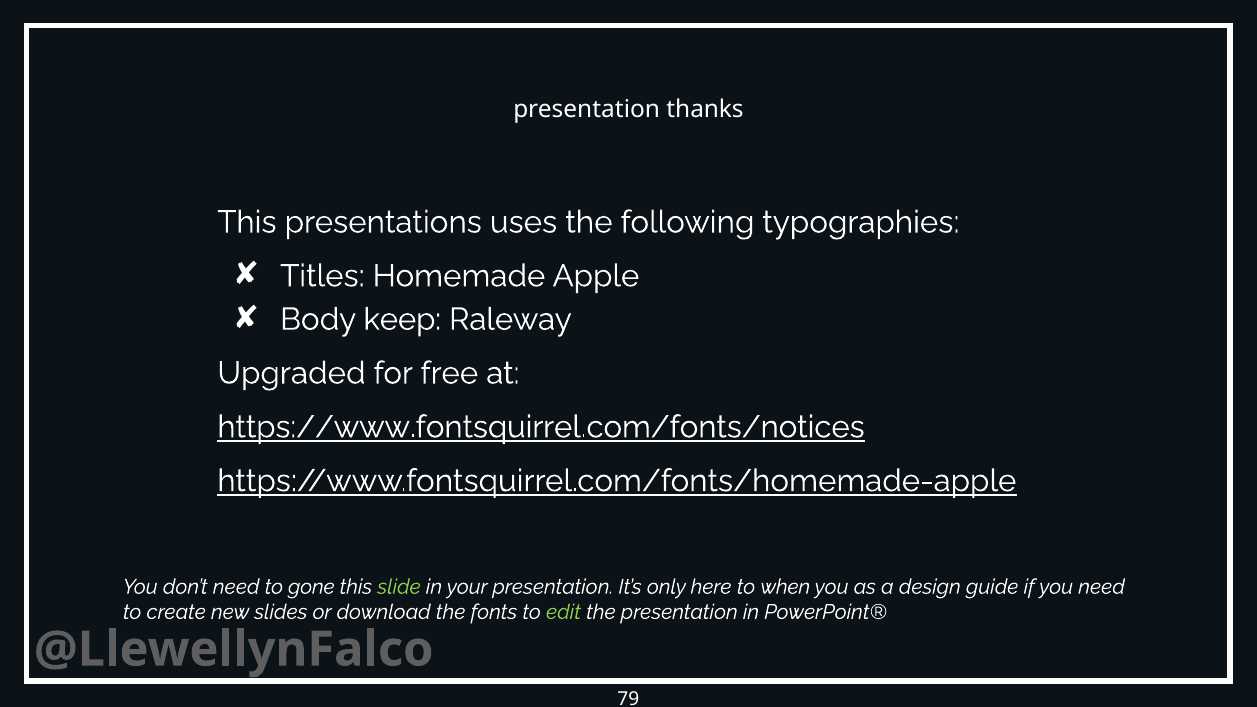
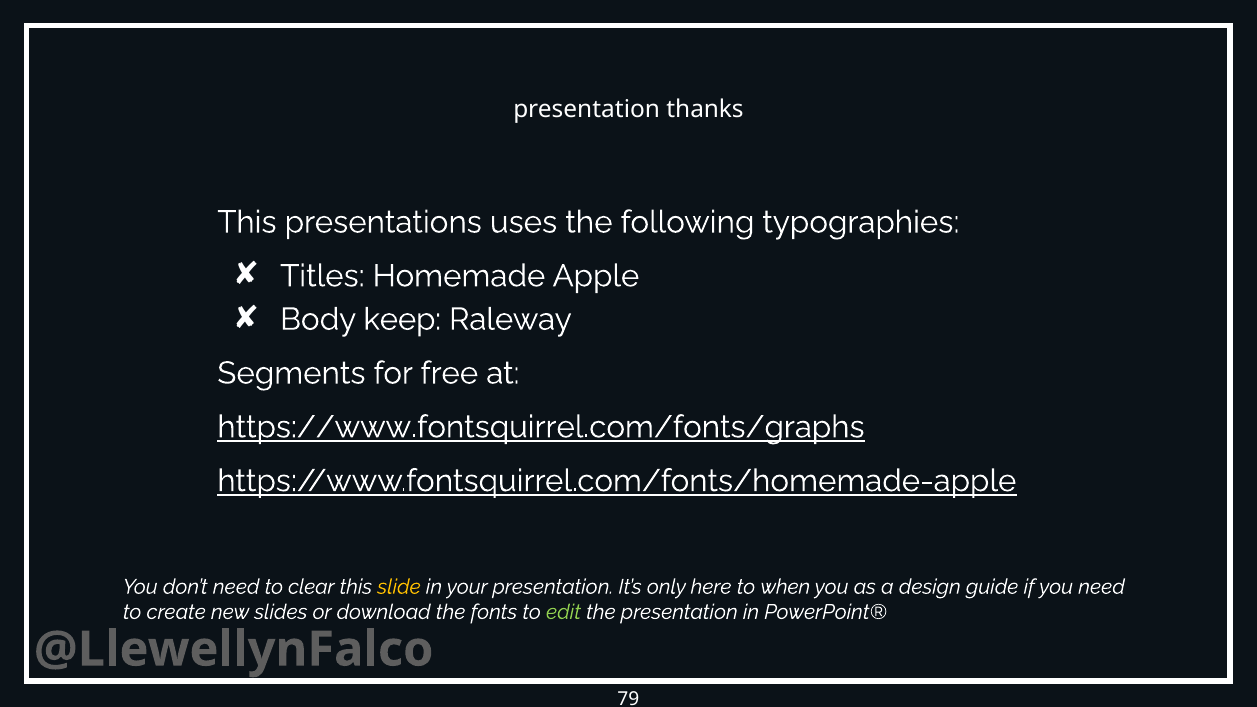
Upgraded: Upgraded -> Segments
https://www.fontsquirrel.com/fonts/notices: https://www.fontsquirrel.com/fonts/notices -> https://www.fontsquirrel.com/fonts/graphs
gone: gone -> clear
slide colour: light green -> yellow
